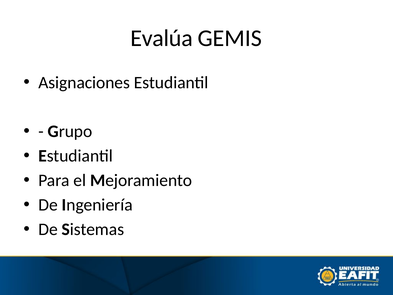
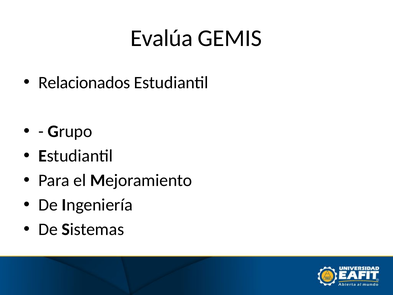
Asignaciones: Asignaciones -> Relacionados
